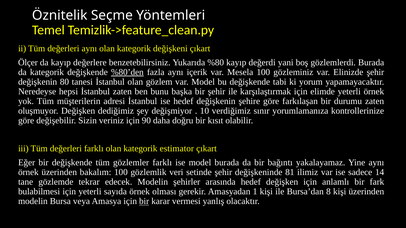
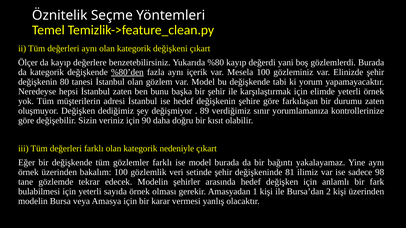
10: 10 -> 89
estimator: estimator -> nedeniyle
14: 14 -> 98
8: 8 -> 2
bir at (144, 202) underline: present -> none
